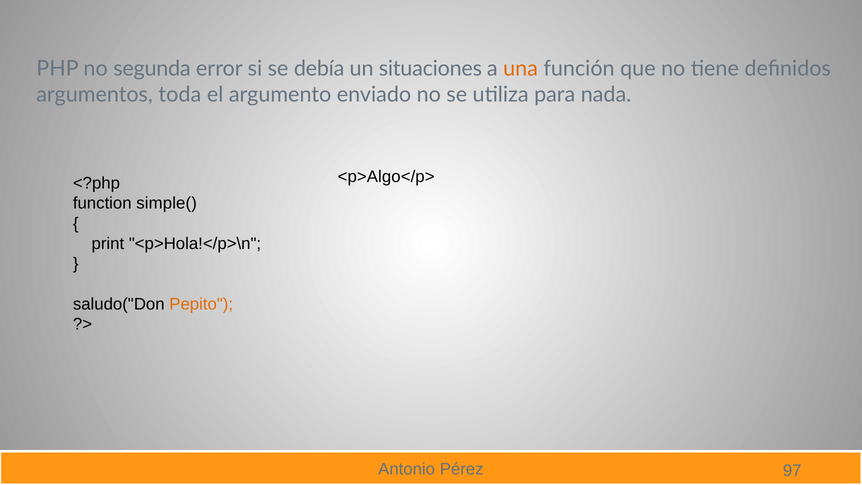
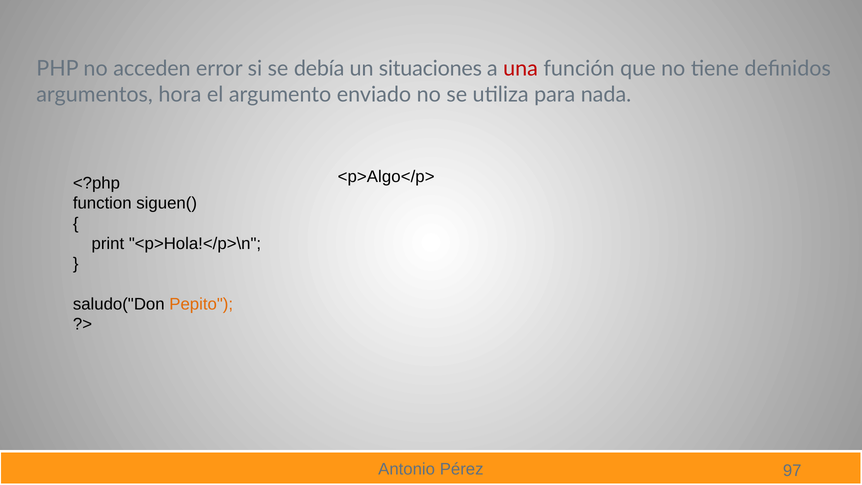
segunda: segunda -> acceden
una colour: orange -> red
toda: toda -> hora
simple(: simple( -> siguen(
